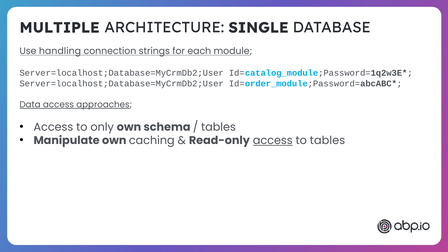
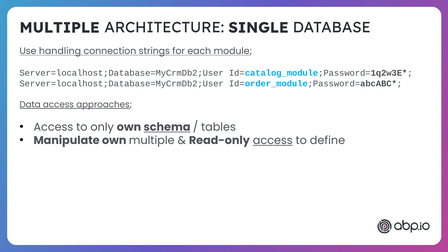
schema underline: none -> present
own caching: caching -> multiple
to tables: tables -> define
